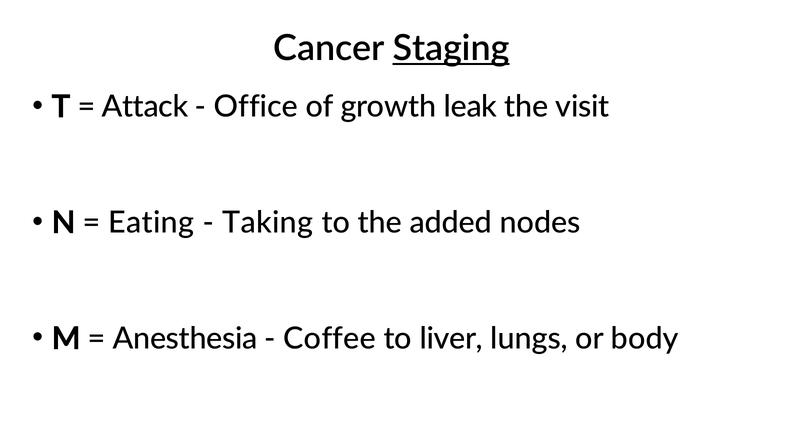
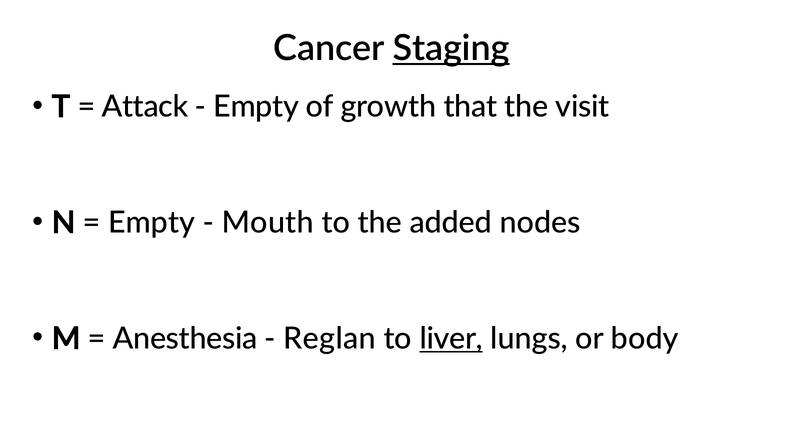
Office at (256, 107): Office -> Empty
leak: leak -> that
Eating at (151, 223): Eating -> Empty
Taking: Taking -> Mouth
Coffee: Coffee -> Reglan
liver underline: none -> present
